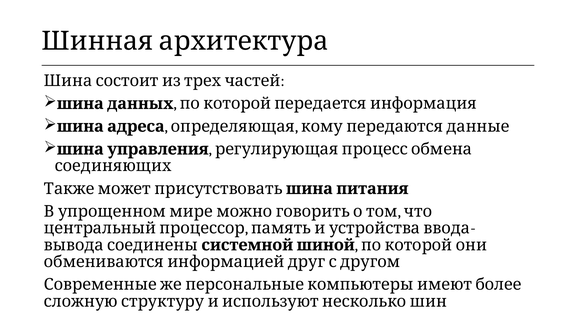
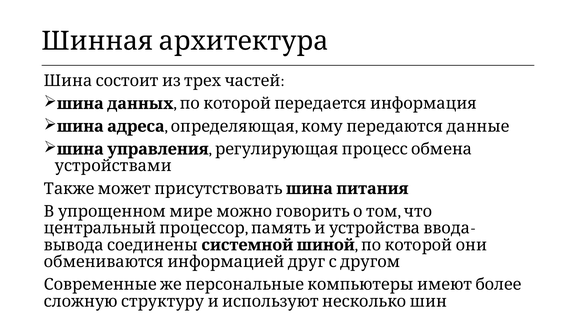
соединяющих: соединяющих -> устройствами
